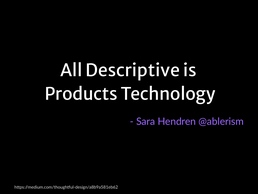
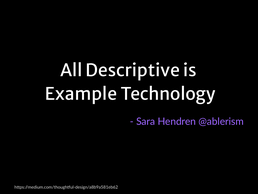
Products: Products -> Example
